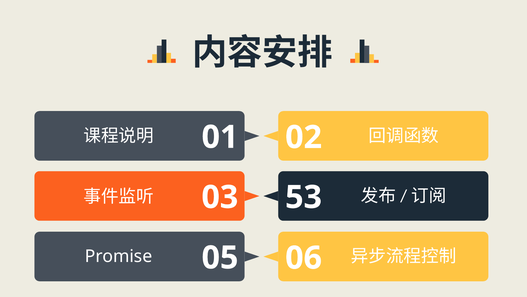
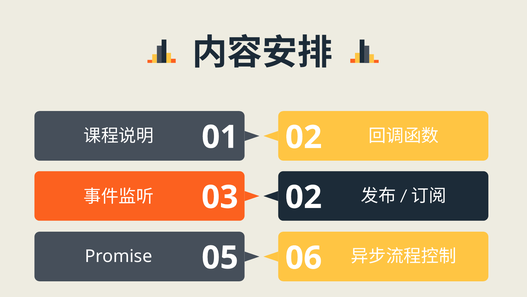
03 53: 53 -> 02
